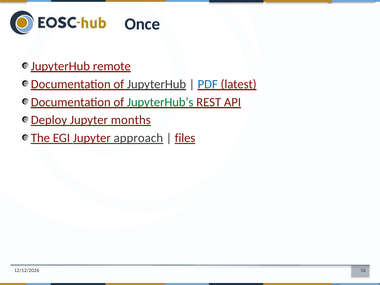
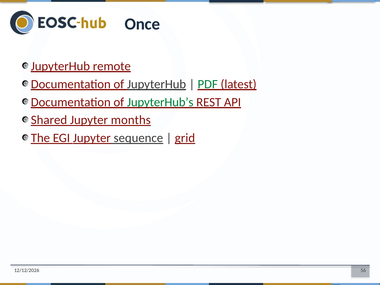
PDF colour: blue -> green
Deploy: Deploy -> Shared
approach: approach -> sequence
files: files -> grid
